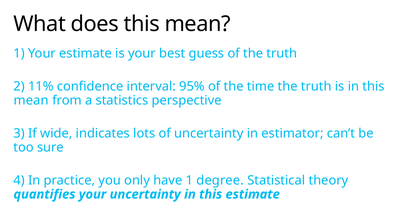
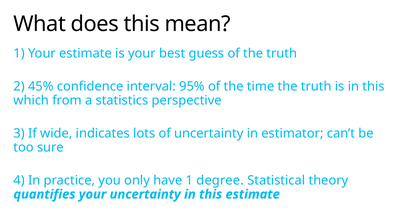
11%: 11% -> 45%
mean at (31, 100): mean -> which
